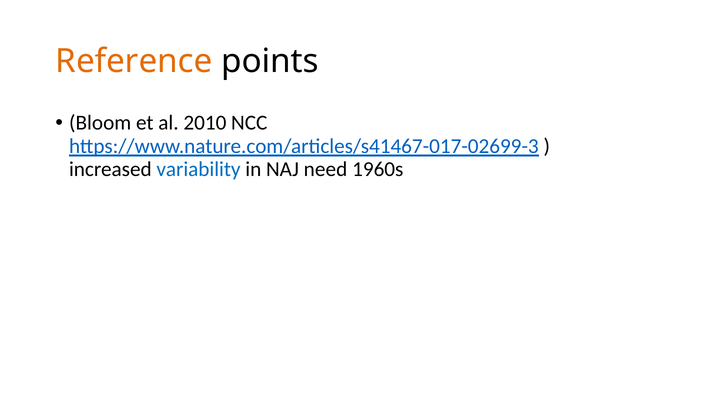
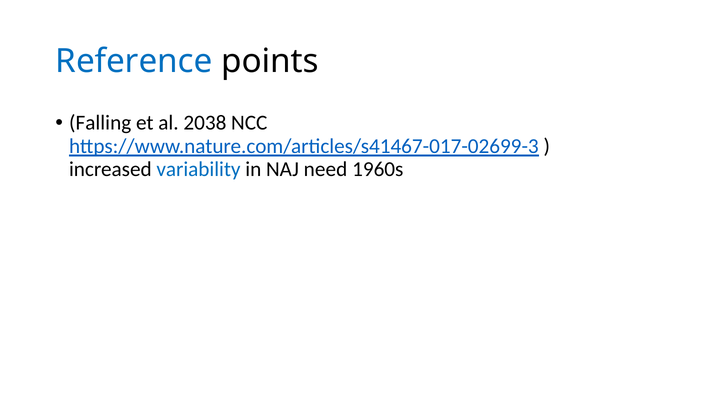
Reference colour: orange -> blue
Bloom: Bloom -> Falling
2010: 2010 -> 2038
